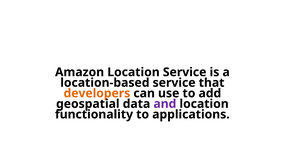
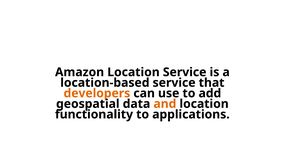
and colour: purple -> orange
